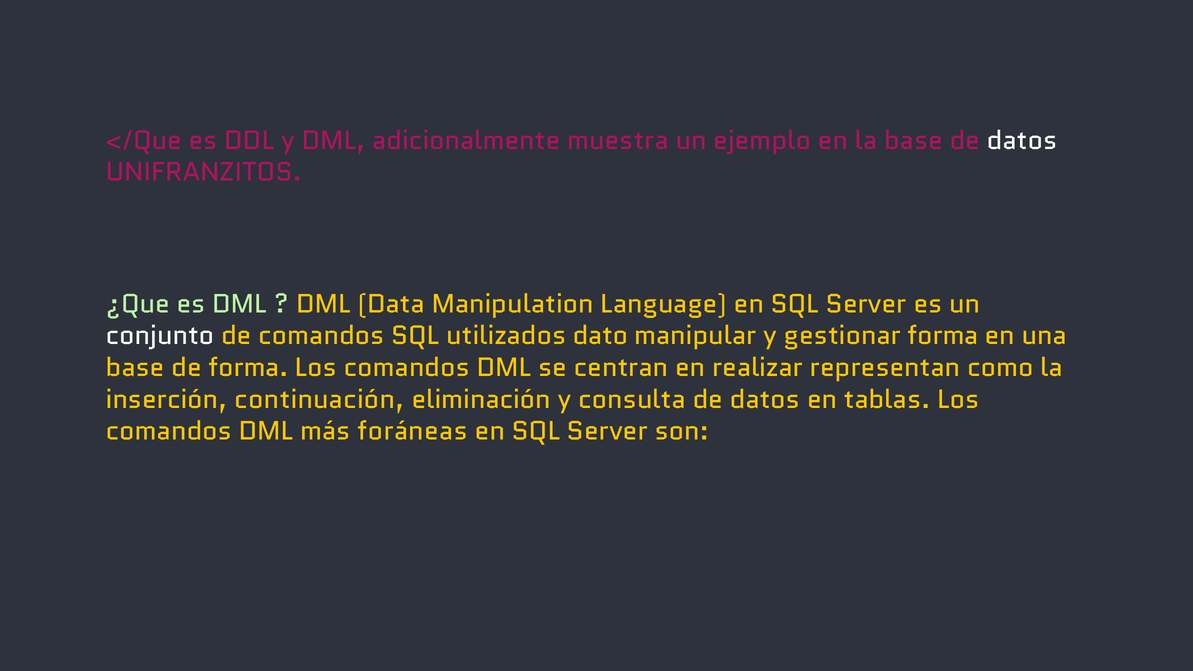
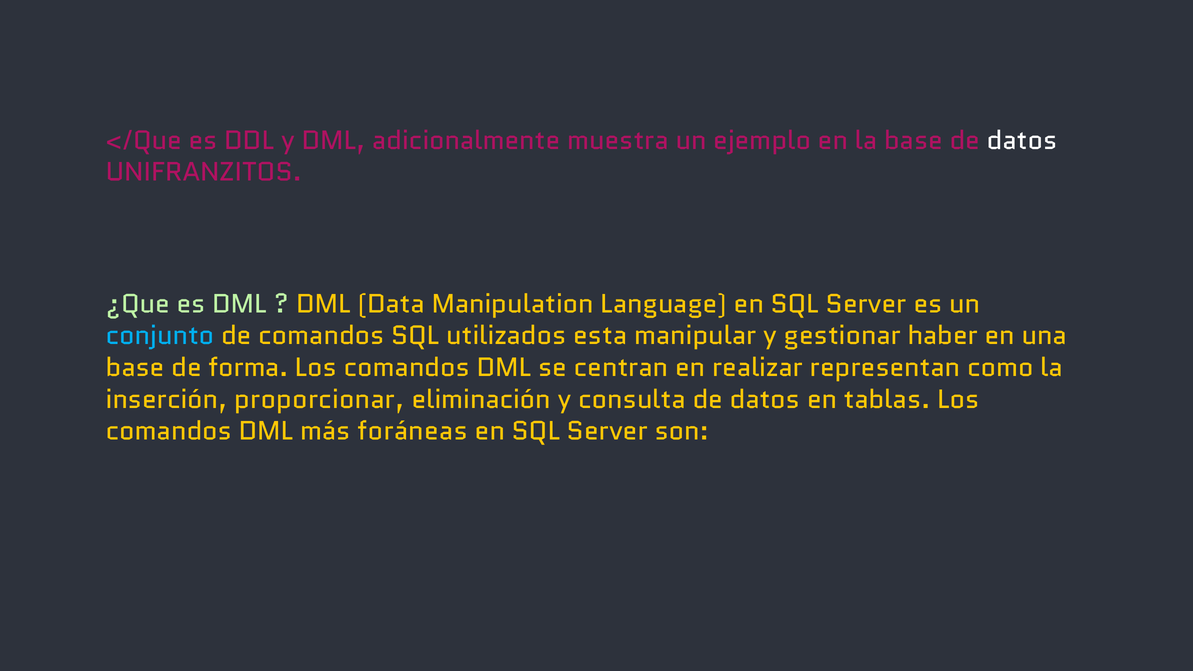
conjunto colour: white -> light blue
dato: dato -> esta
gestionar forma: forma -> haber
continuación: continuación -> proporcionar
